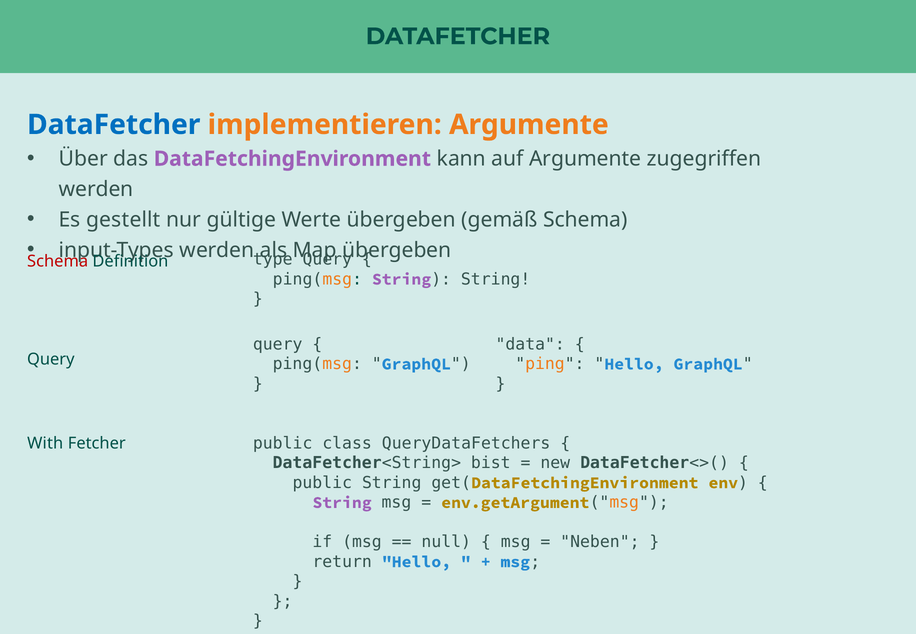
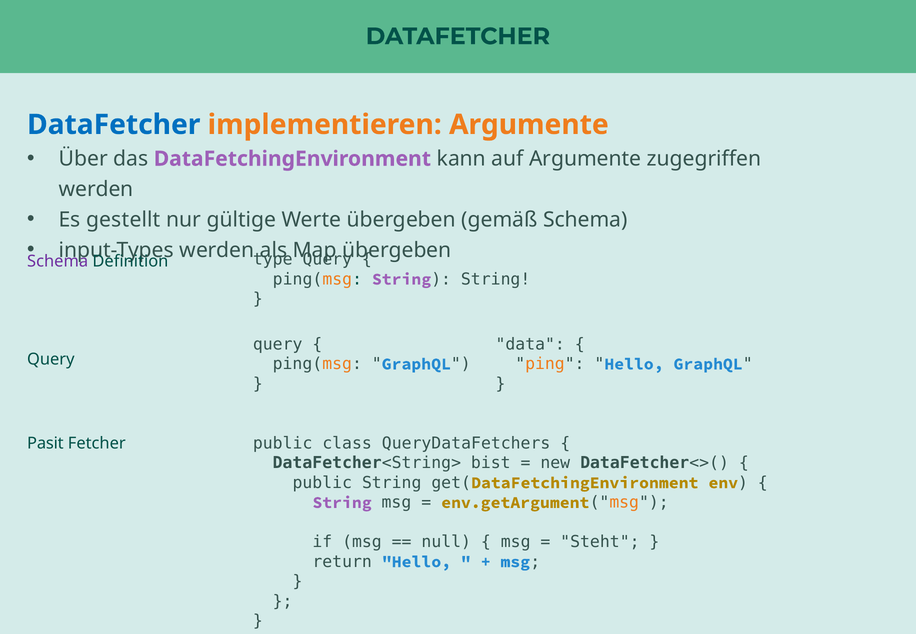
Schema at (58, 261) colour: red -> purple
With: With -> Pasit
Neben: Neben -> Steht
